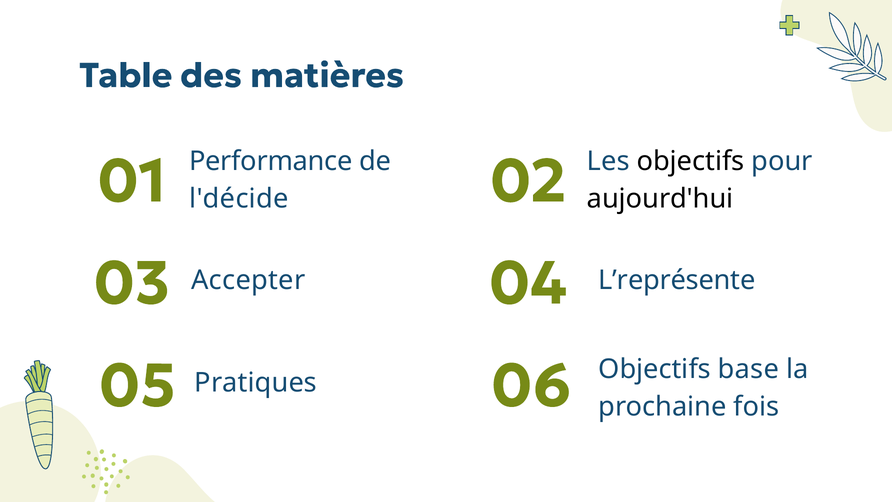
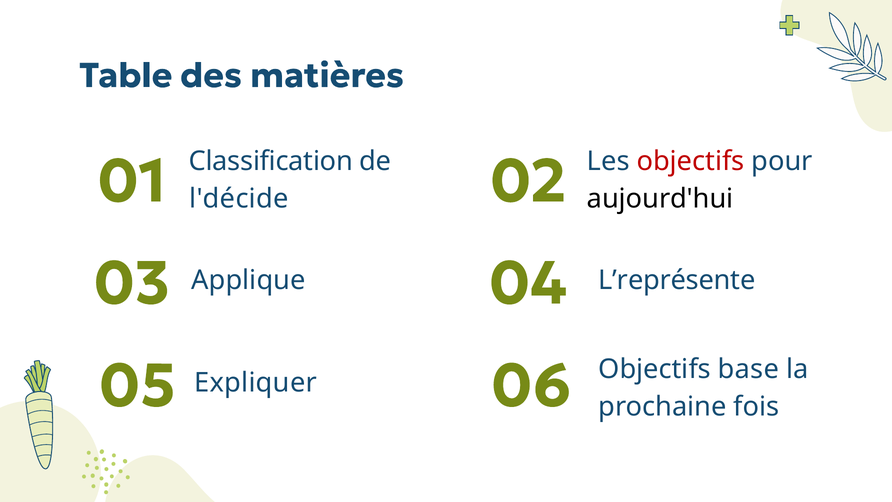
Performance: Performance -> Classification
objectifs at (691, 161) colour: black -> red
Accepter: Accepter -> Applique
Pratiques: Pratiques -> Expliquer
